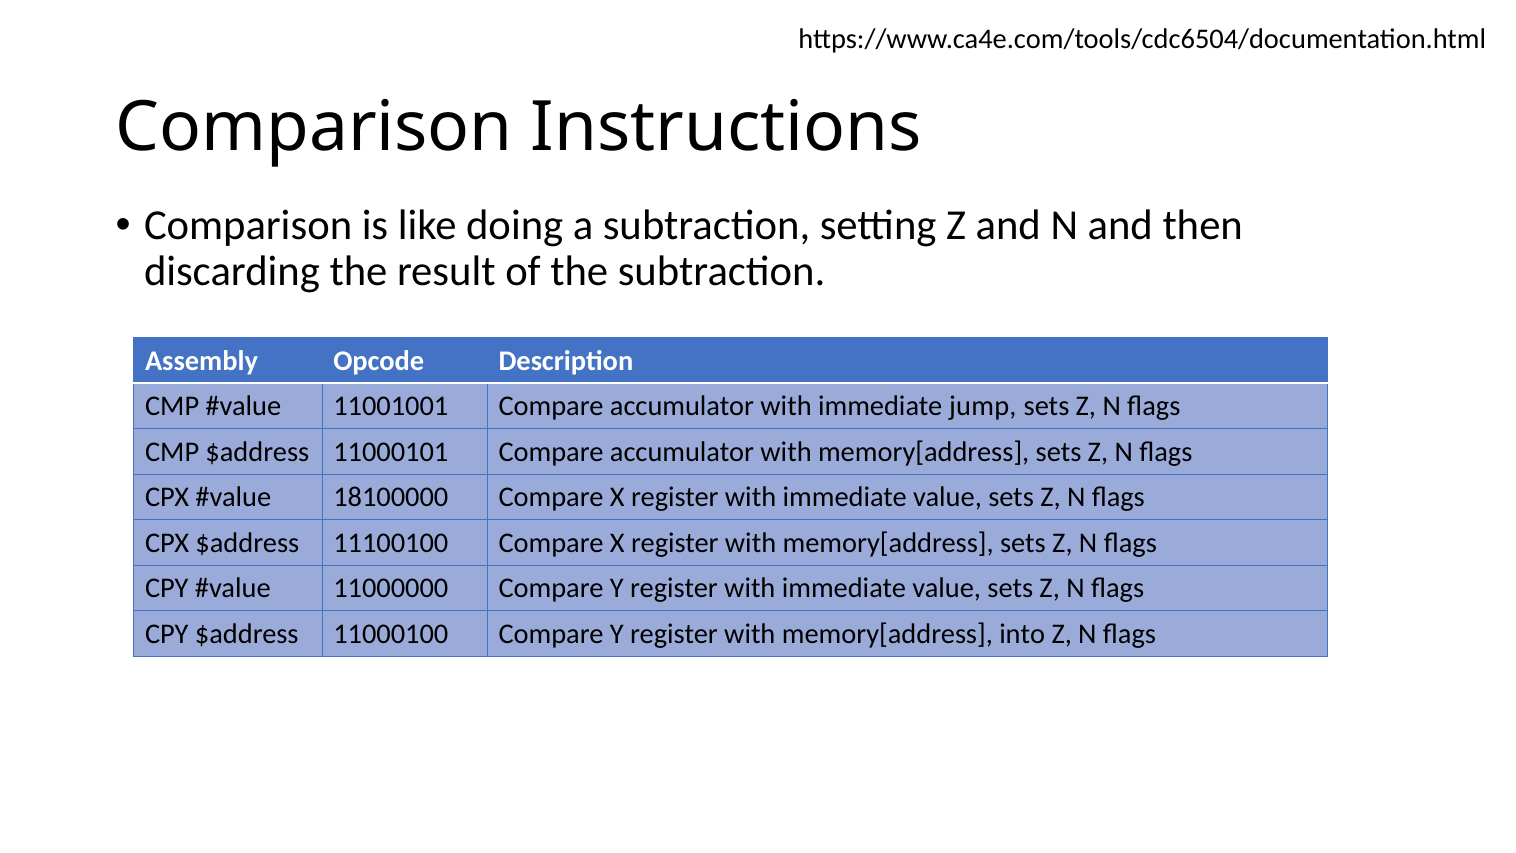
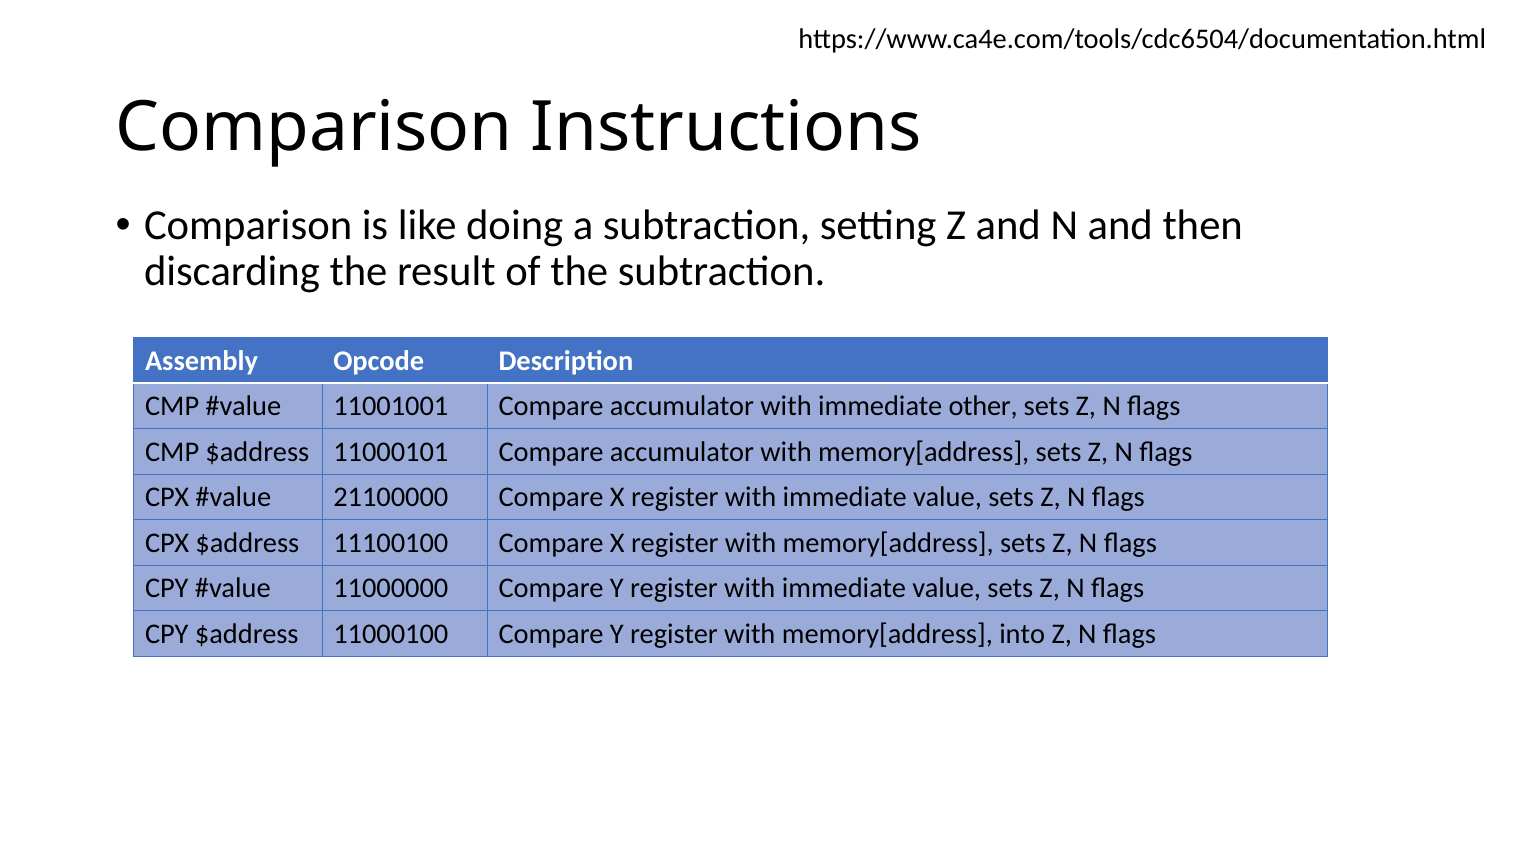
jump: jump -> other
18100000: 18100000 -> 21100000
